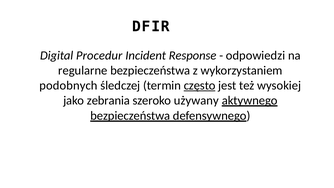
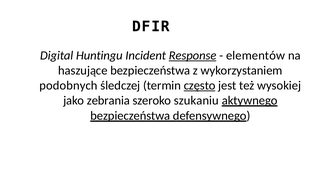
Procedur: Procedur -> Huntingu
Response underline: none -> present
odpowiedzi: odpowiedzi -> elementów
regularne: regularne -> haszujące
używany: używany -> szukaniu
